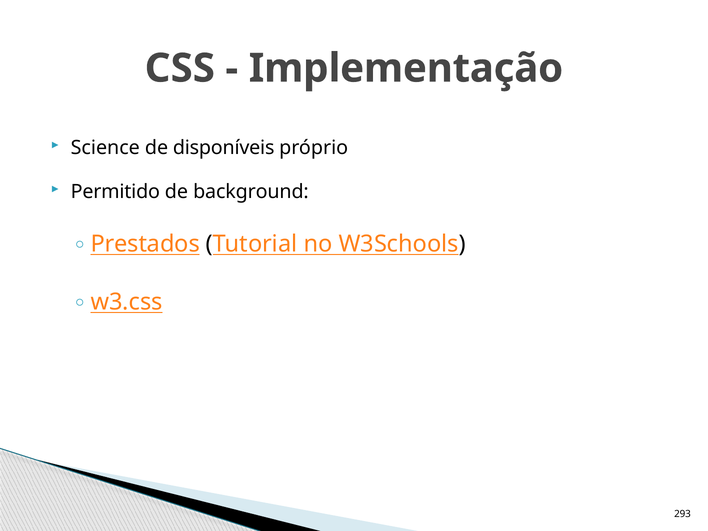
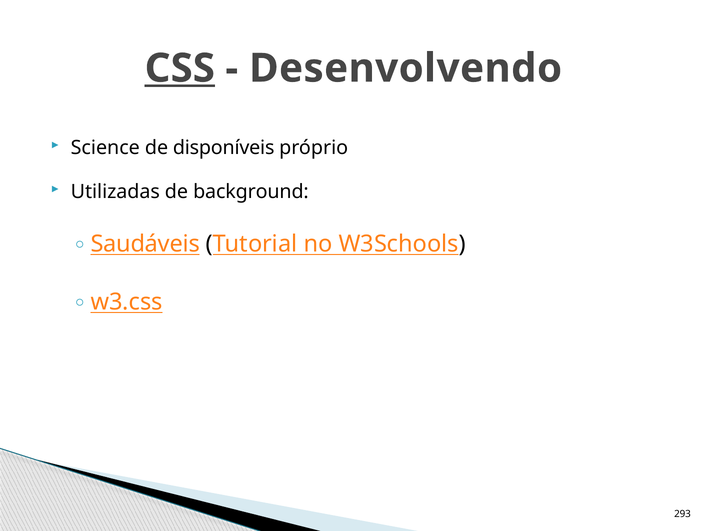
CSS underline: none -> present
Implementação: Implementação -> Desenvolvendo
Permitido: Permitido -> Utilizadas
Prestados: Prestados -> Saudáveis
